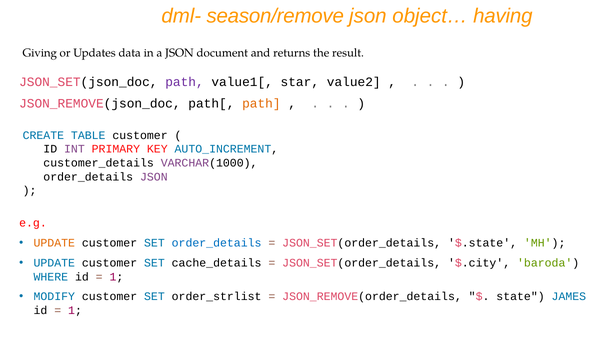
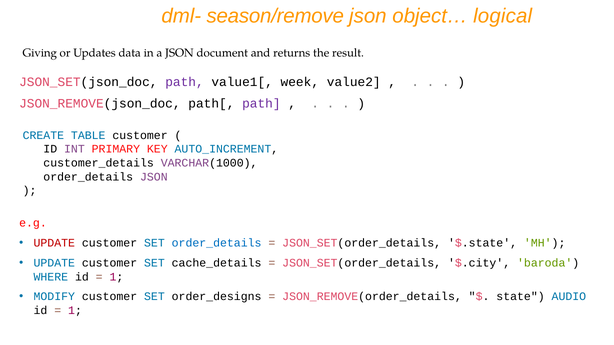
having: having -> logical
star: star -> week
path at (261, 103) colour: orange -> purple
UPDATE at (54, 243) colour: orange -> red
order_strlist: order_strlist -> order_designs
JAMES: JAMES -> AUDIO
